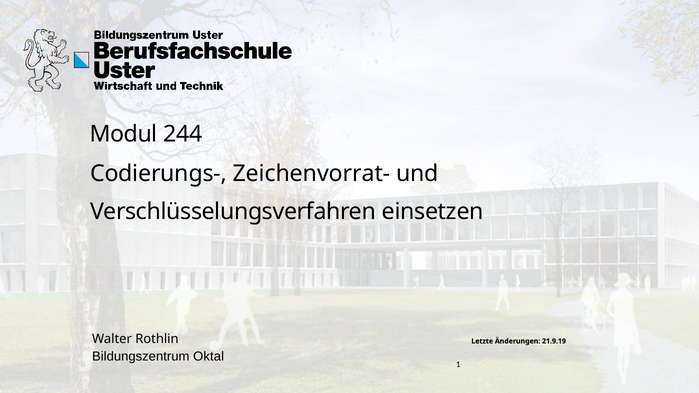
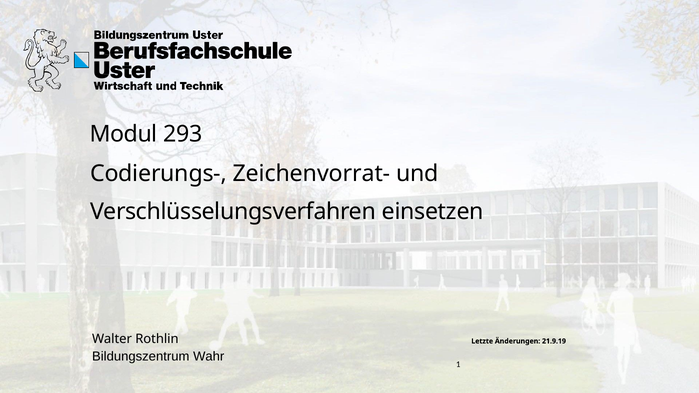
244: 244 -> 293
Oktal: Oktal -> Wahr
